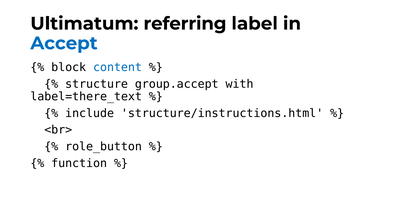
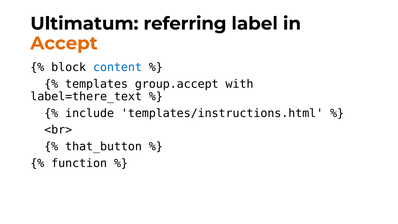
Accept colour: blue -> orange
structure: structure -> templates
structure/instructions.html: structure/instructions.html -> templates/instructions.html
role_button: role_button -> that_button
